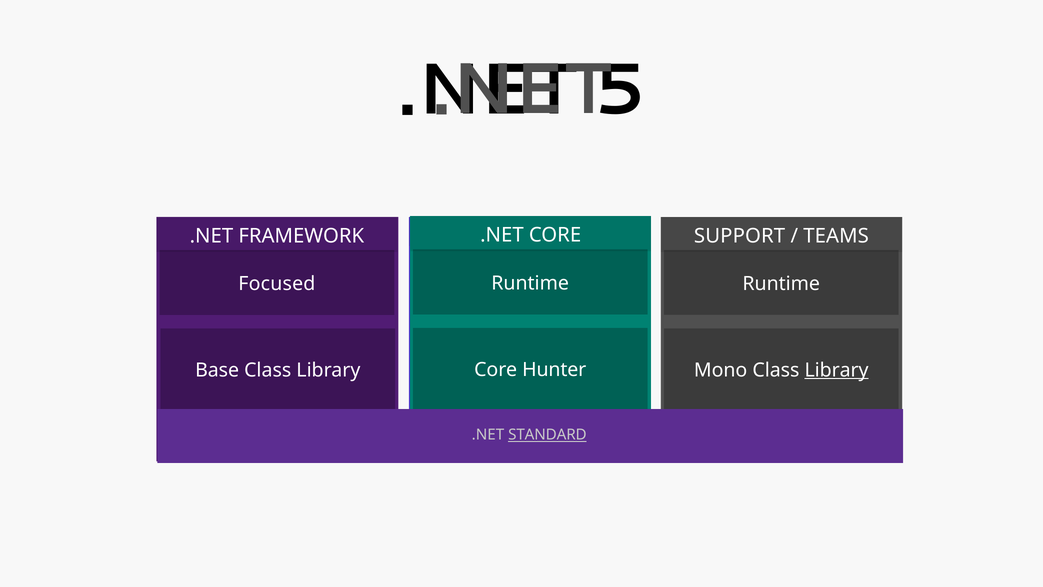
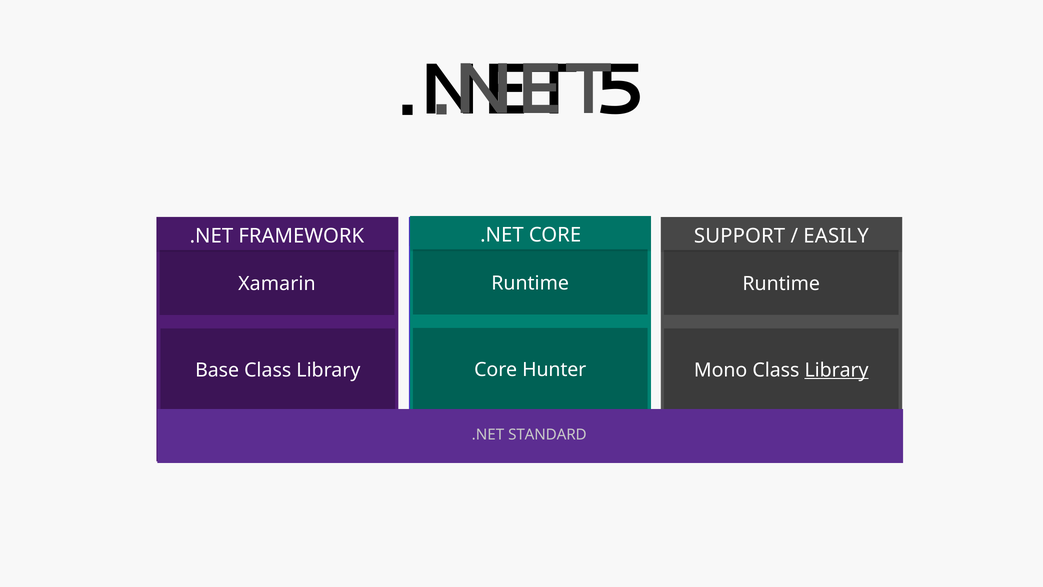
TEAMS: TEAMS -> EASILY
Focused: Focused -> Xamarin
STANDARD underline: present -> none
